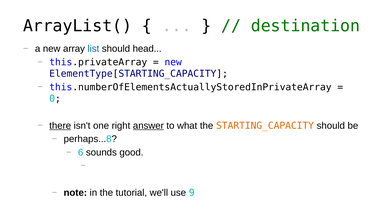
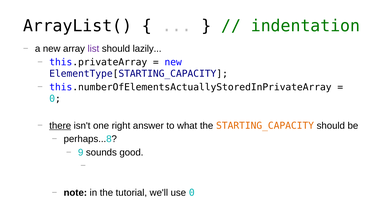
destination: destination -> indentation
list colour: blue -> purple
head: head -> lazily
answer underline: present -> none
6: 6 -> 9
use 9: 9 -> 0
